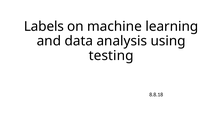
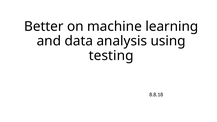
Labels: Labels -> Better
